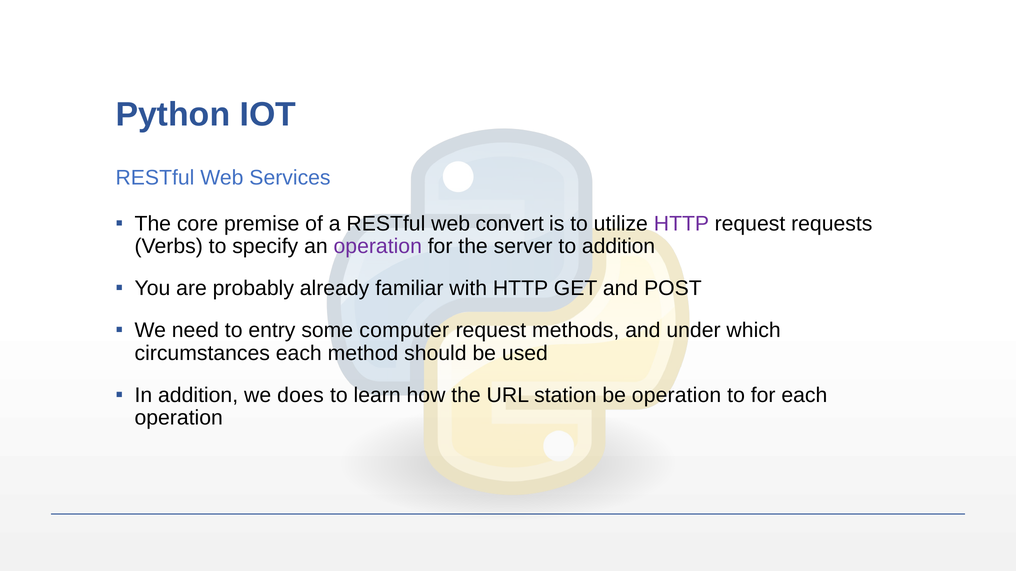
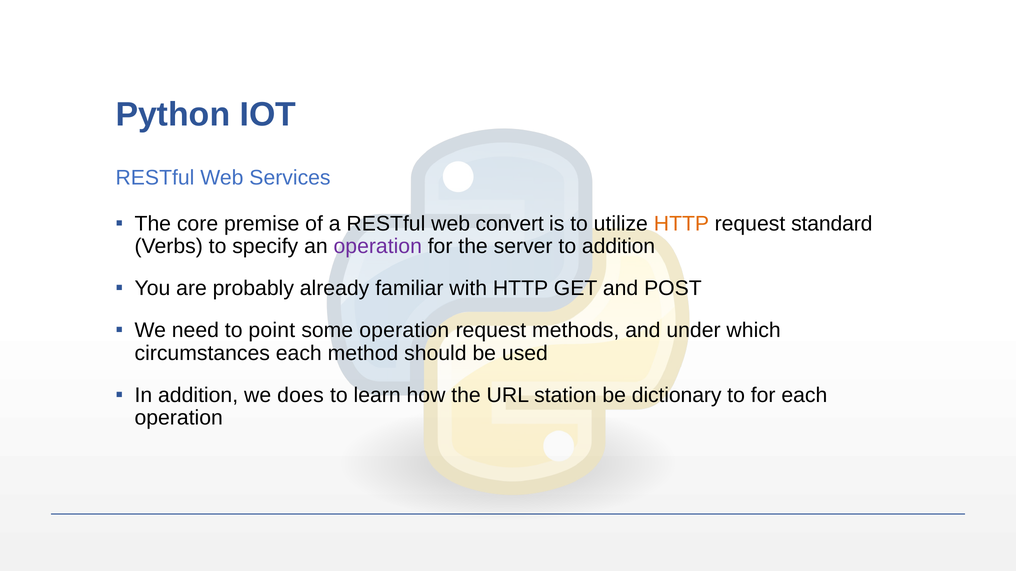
HTTP at (681, 224) colour: purple -> orange
requests: requests -> standard
entry: entry -> point
some computer: computer -> operation
be operation: operation -> dictionary
